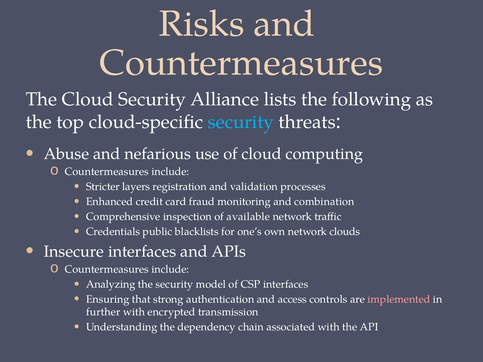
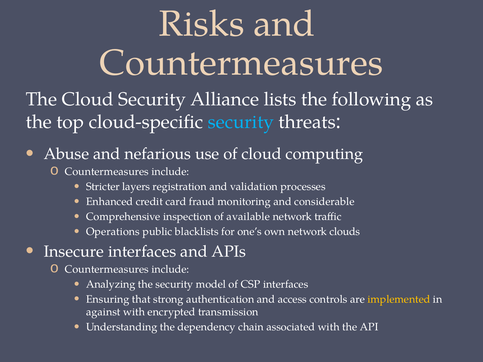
combination: combination -> considerable
Credentials: Credentials -> Operations
implemented colour: pink -> yellow
further: further -> against
